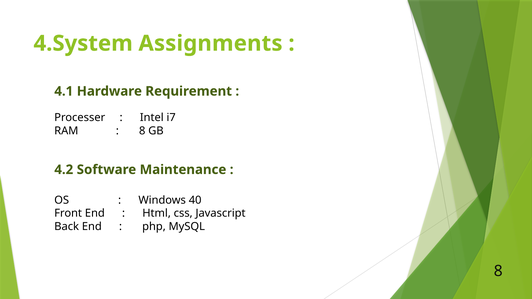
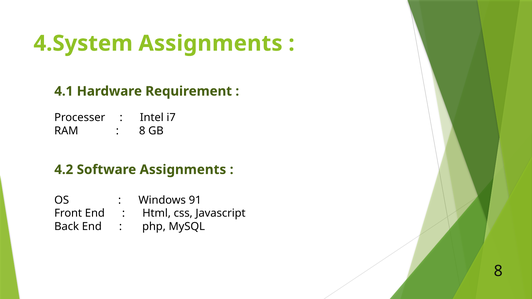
Software Maintenance: Maintenance -> Assignments
40: 40 -> 91
